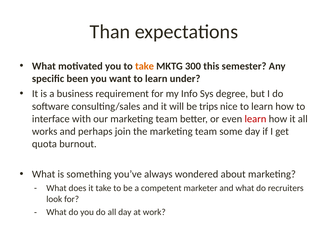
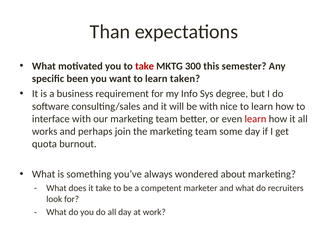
take at (145, 66) colour: orange -> red
under: under -> taken
be trips: trips -> with
